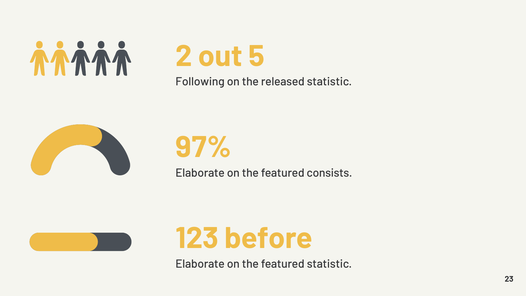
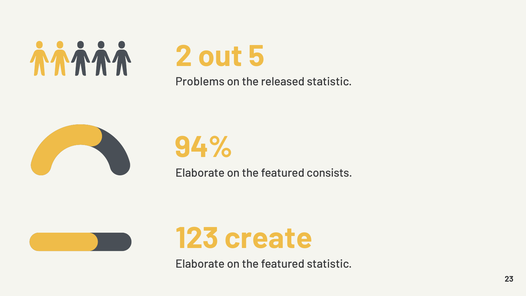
Following: Following -> Problems
97%: 97% -> 94%
before: before -> create
